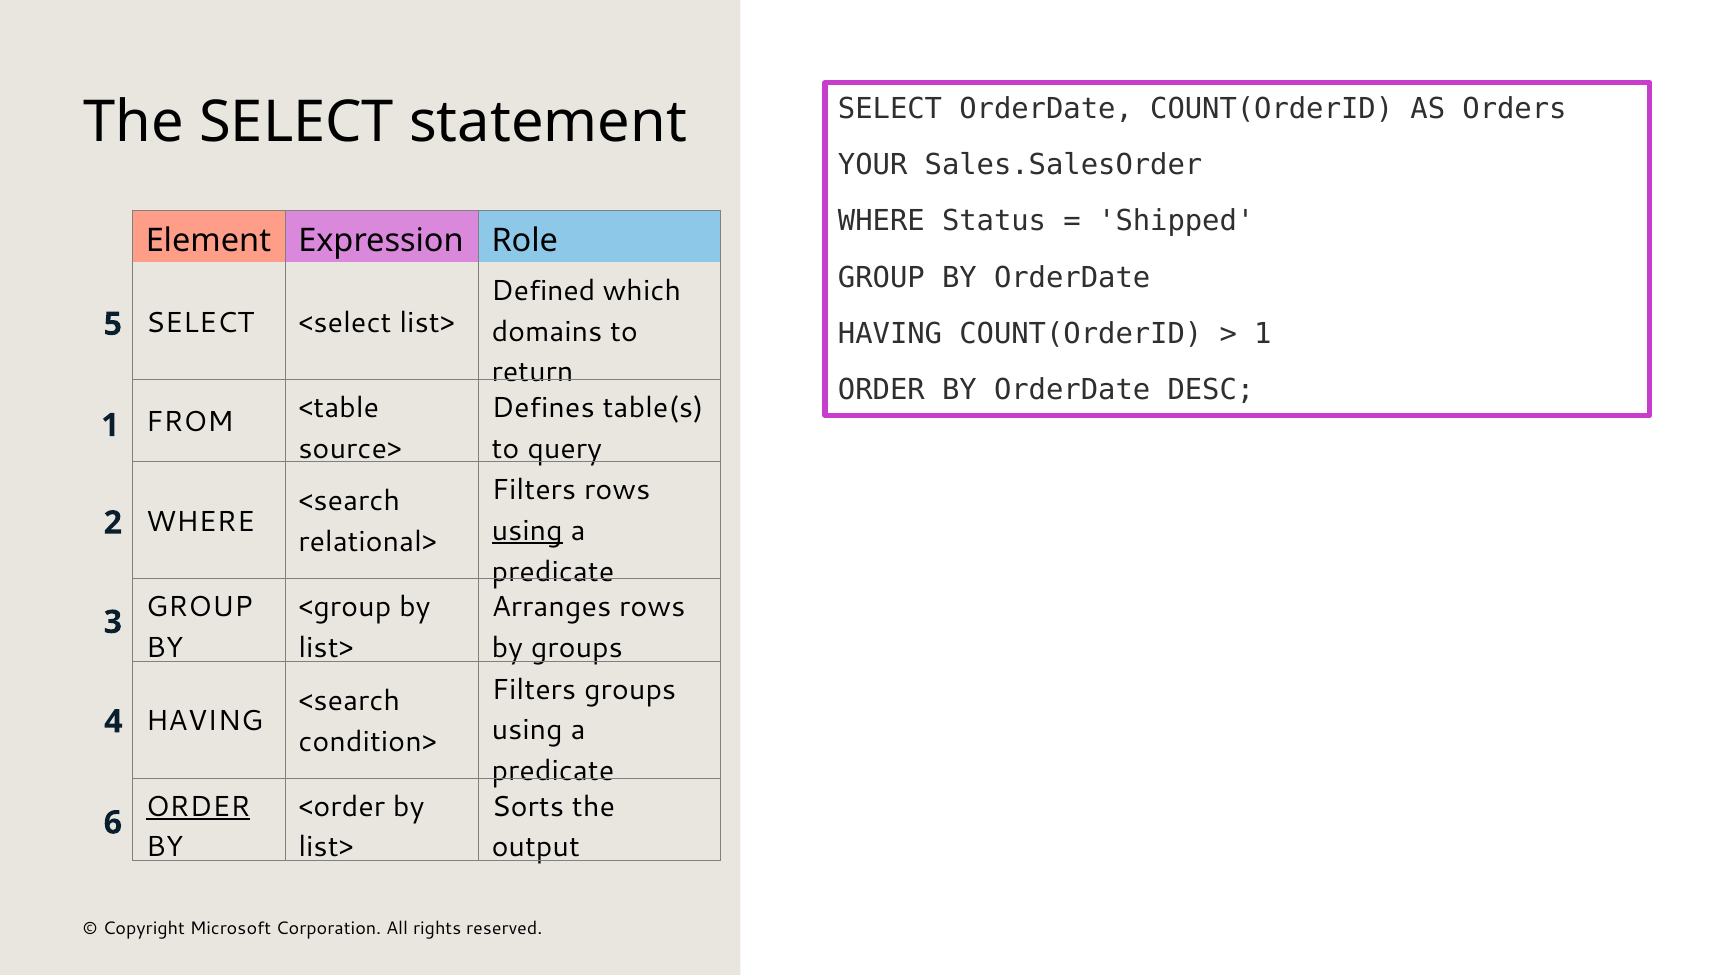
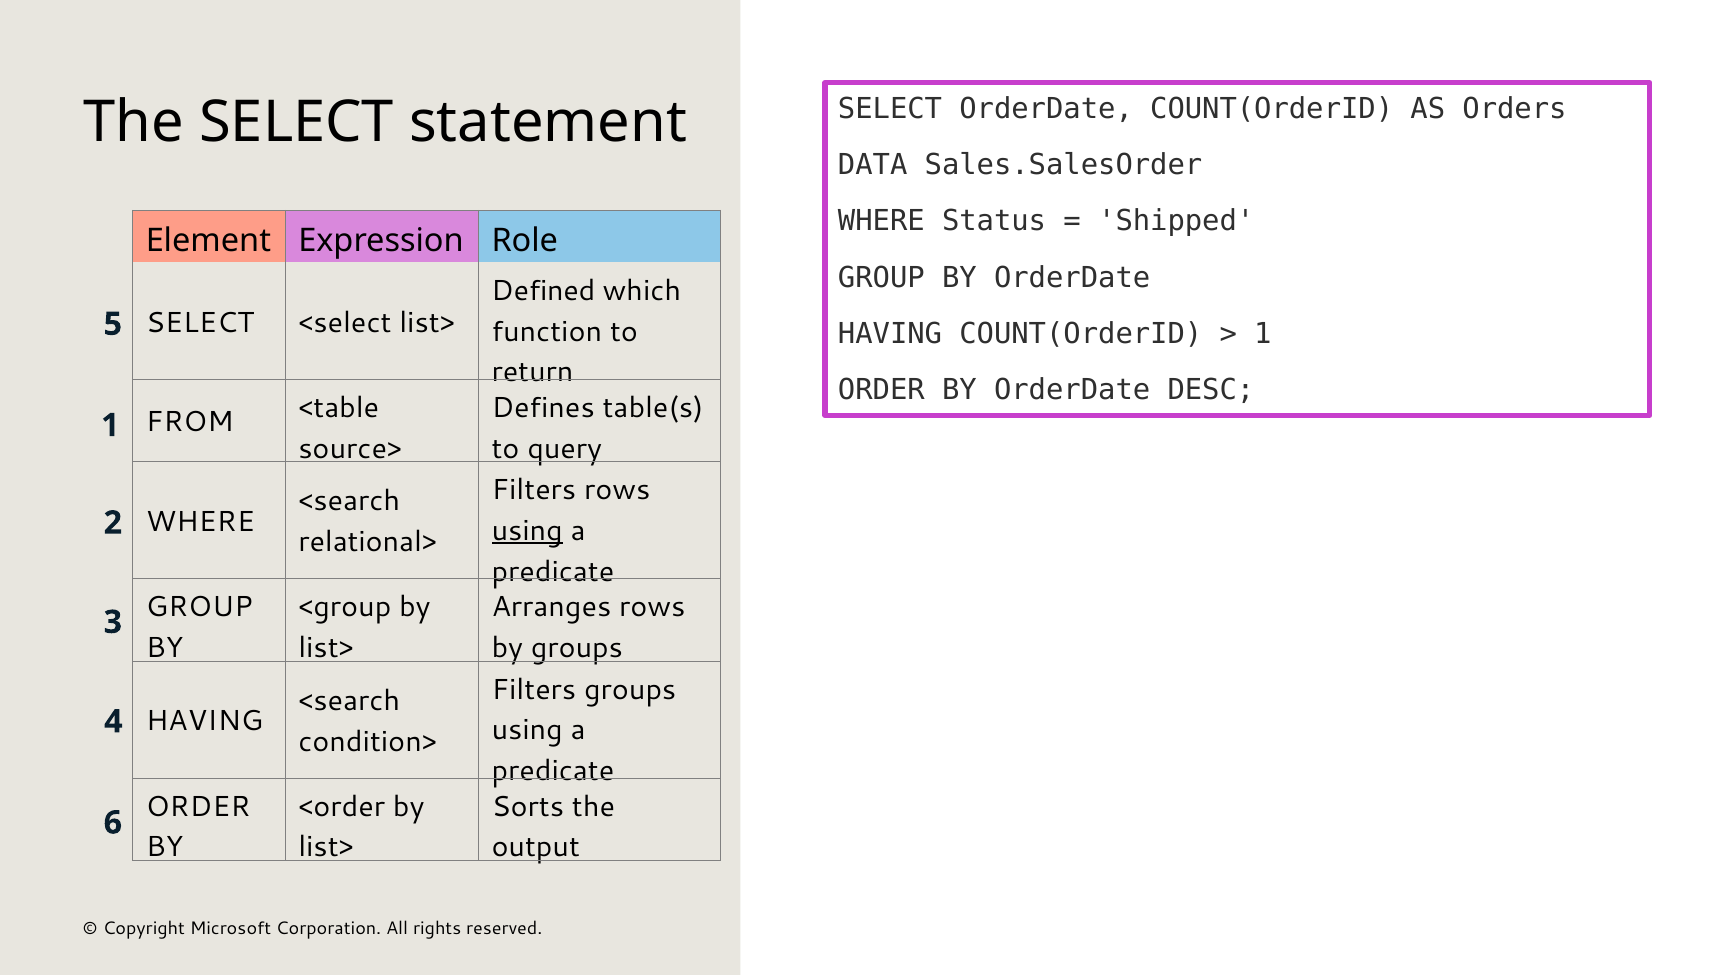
YOUR: YOUR -> DATA
domains: domains -> function
ORDER at (198, 807) underline: present -> none
